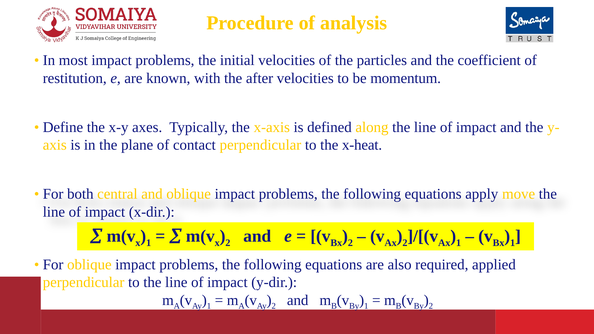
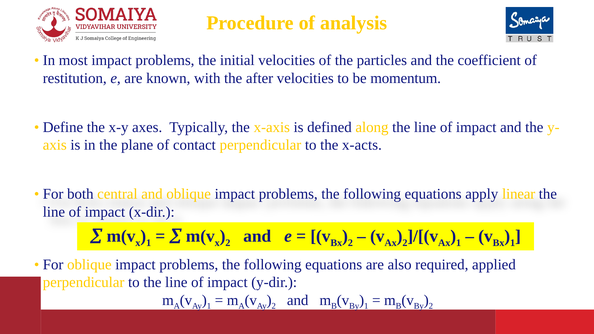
x-heat: x-heat -> x-acts
move: move -> linear
